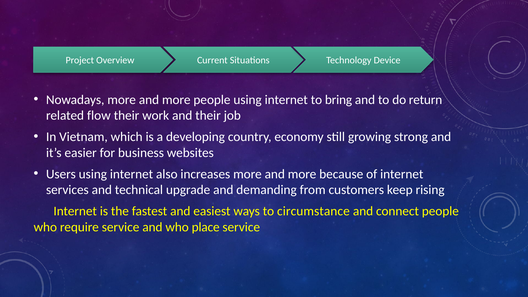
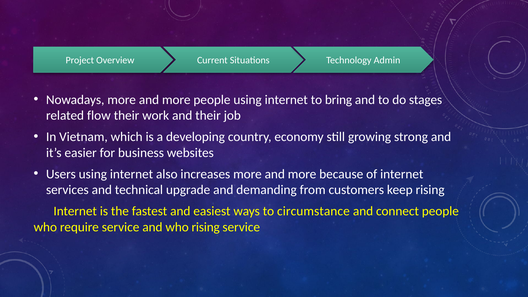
Device: Device -> Admin
return: return -> stages
who place: place -> rising
